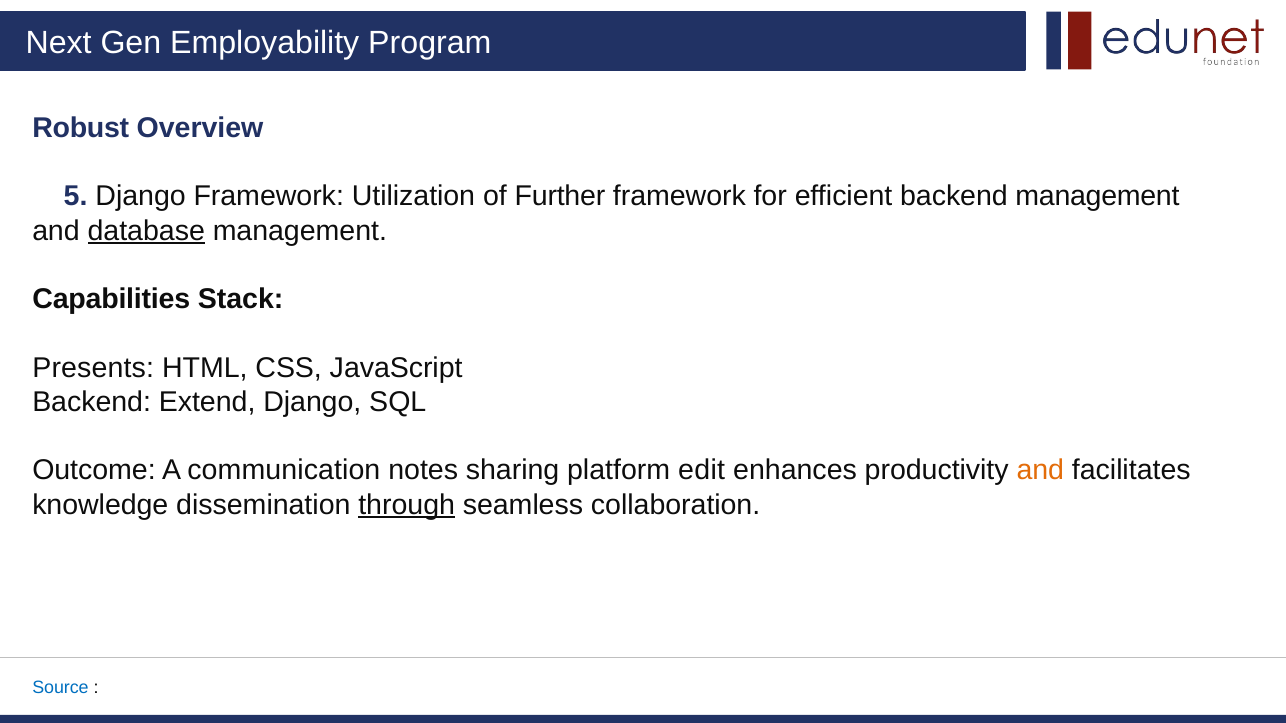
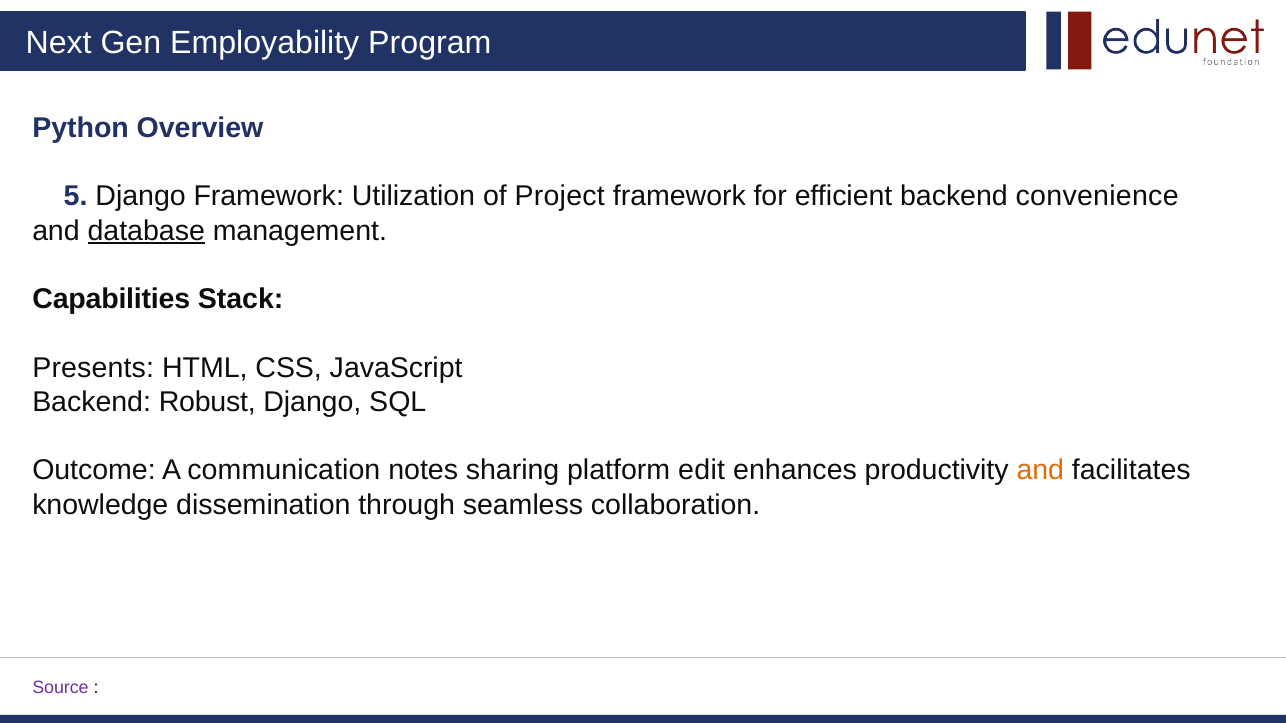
Robust: Robust -> Python
Further: Further -> Project
backend management: management -> convenience
Extend: Extend -> Robust
through underline: present -> none
Source colour: blue -> purple
